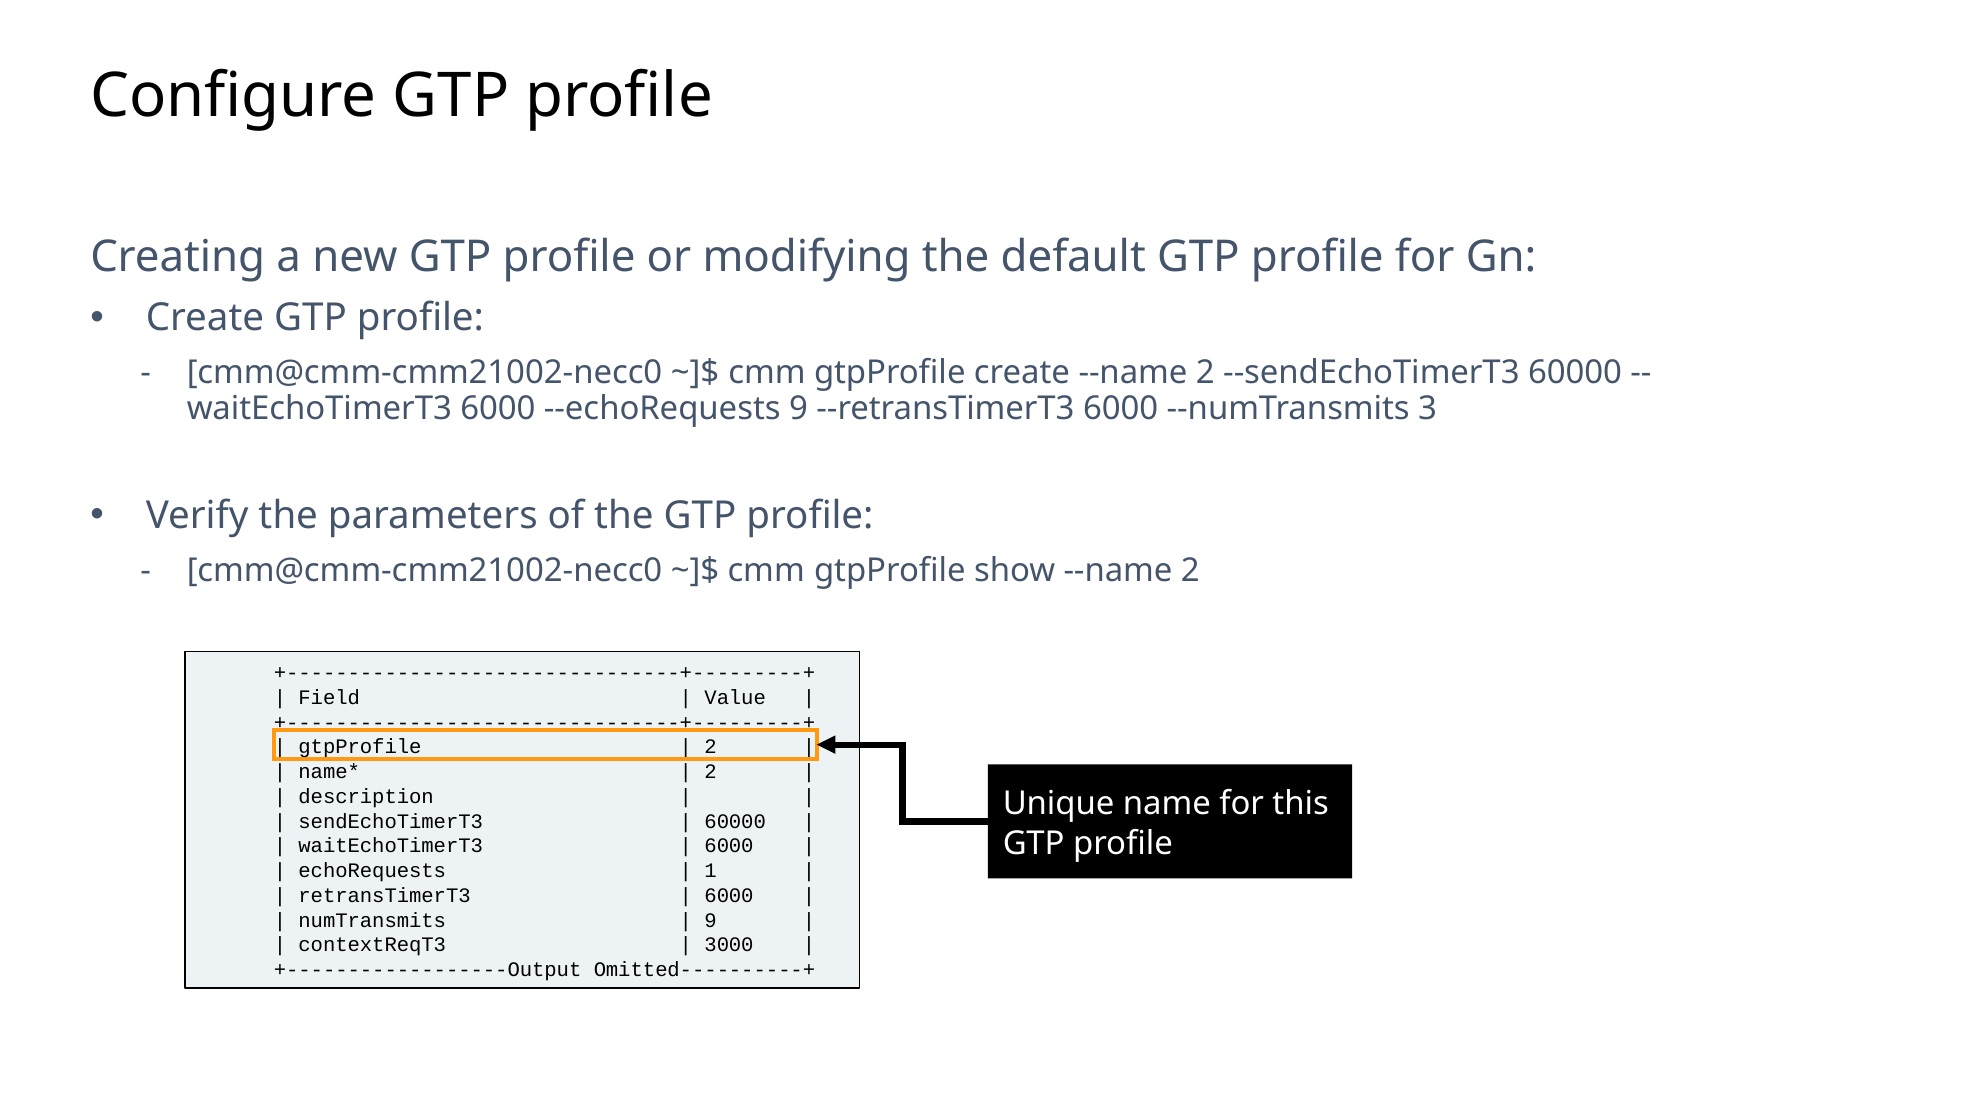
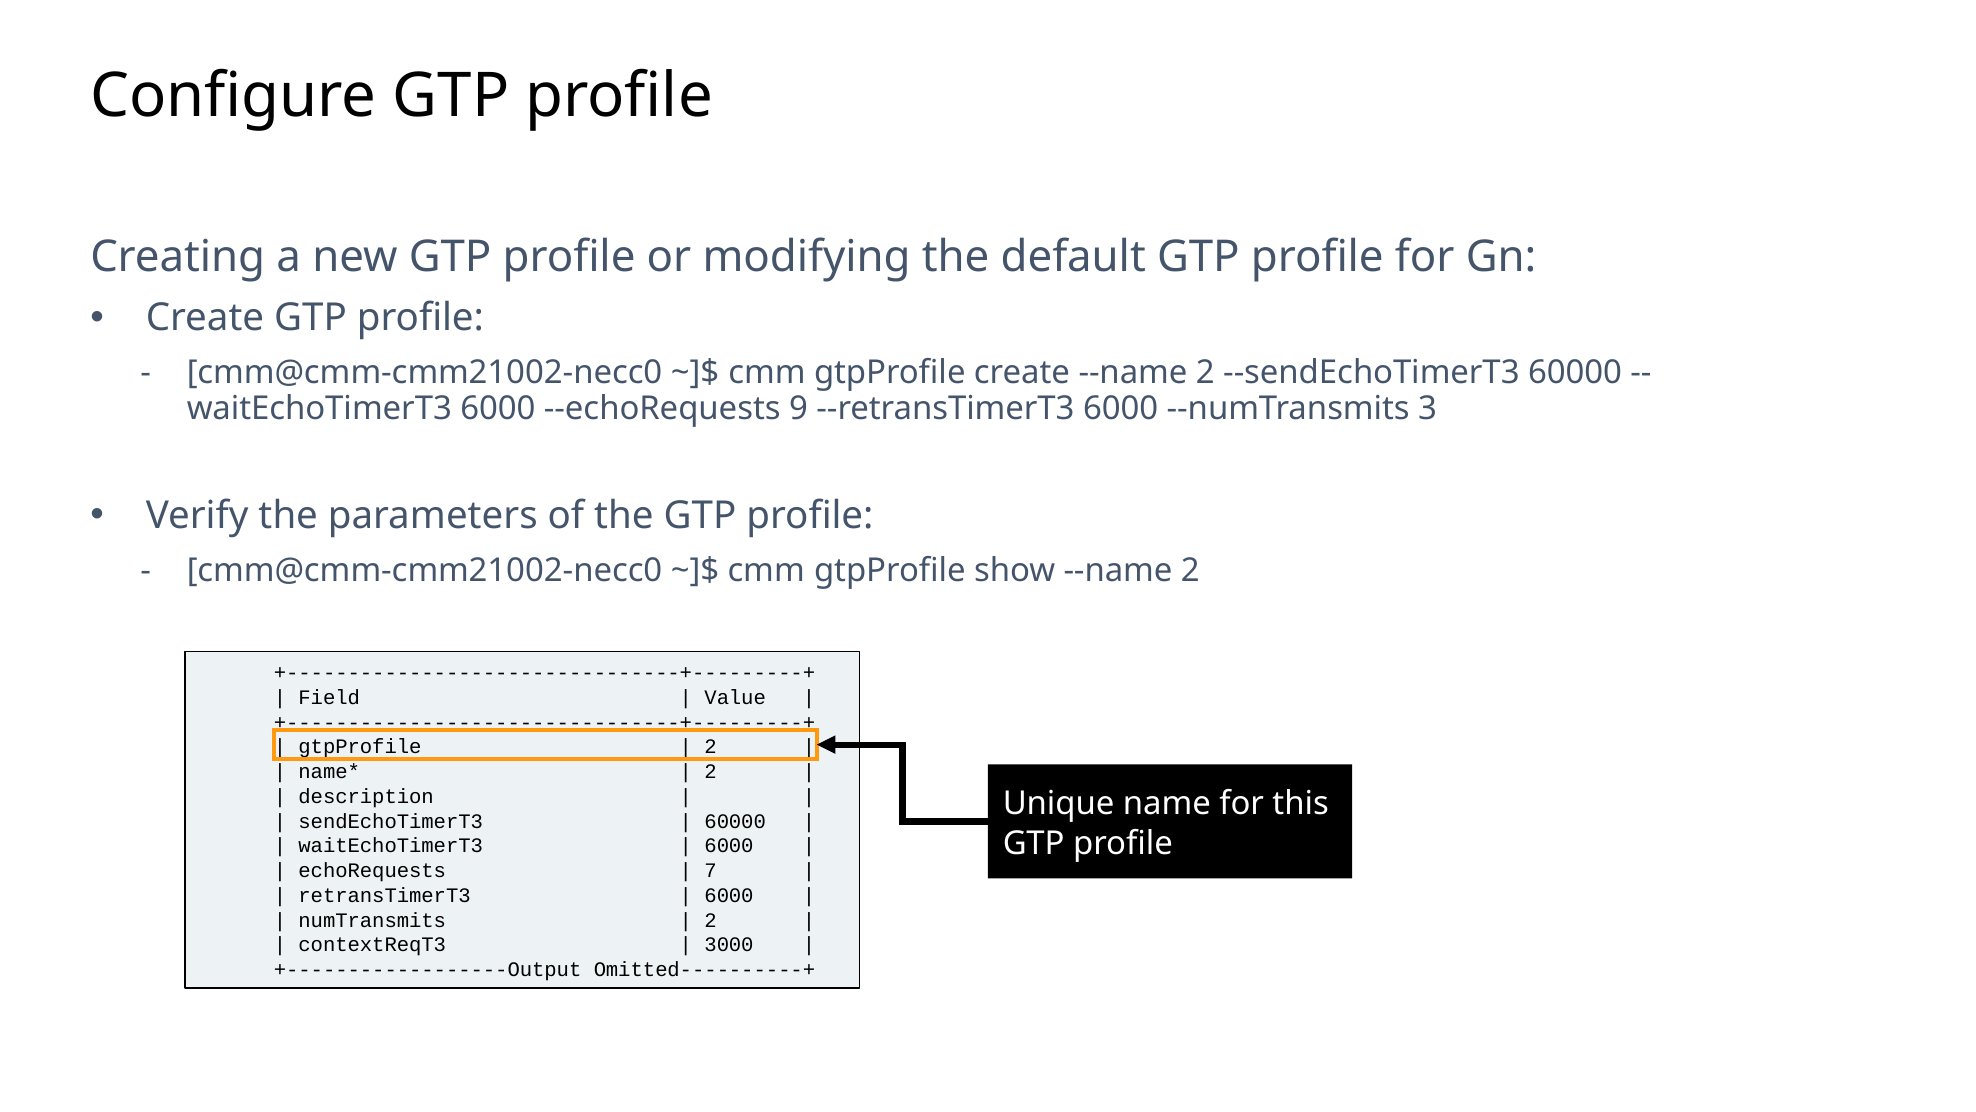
1: 1 -> 7
9 at (711, 920): 9 -> 2
